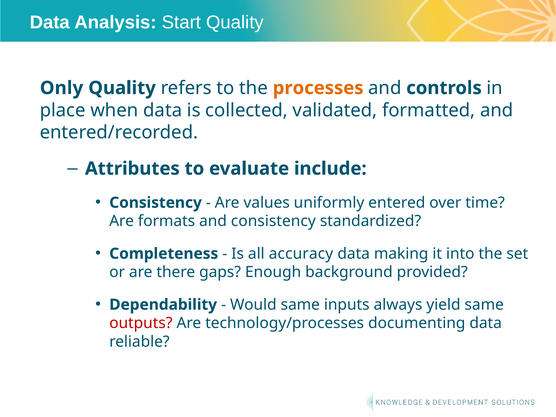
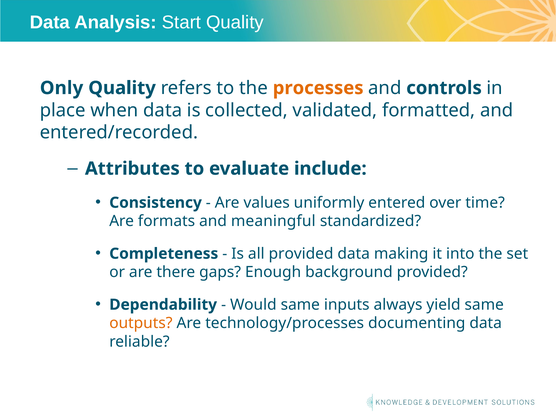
and consistency: consistency -> meaningful
all accuracy: accuracy -> provided
outputs colour: red -> orange
